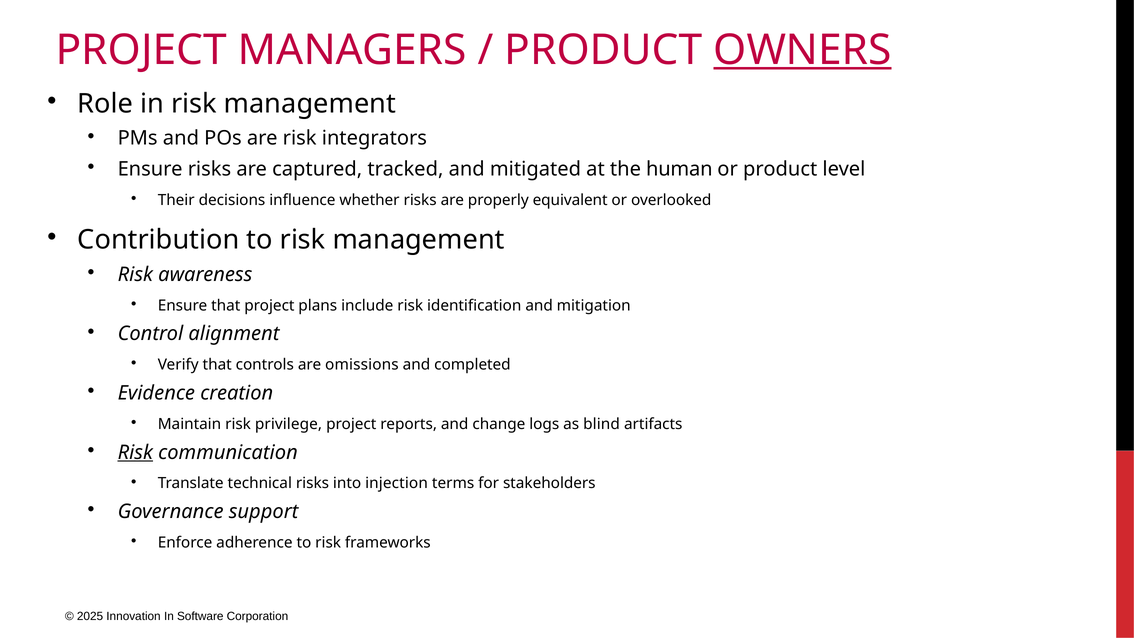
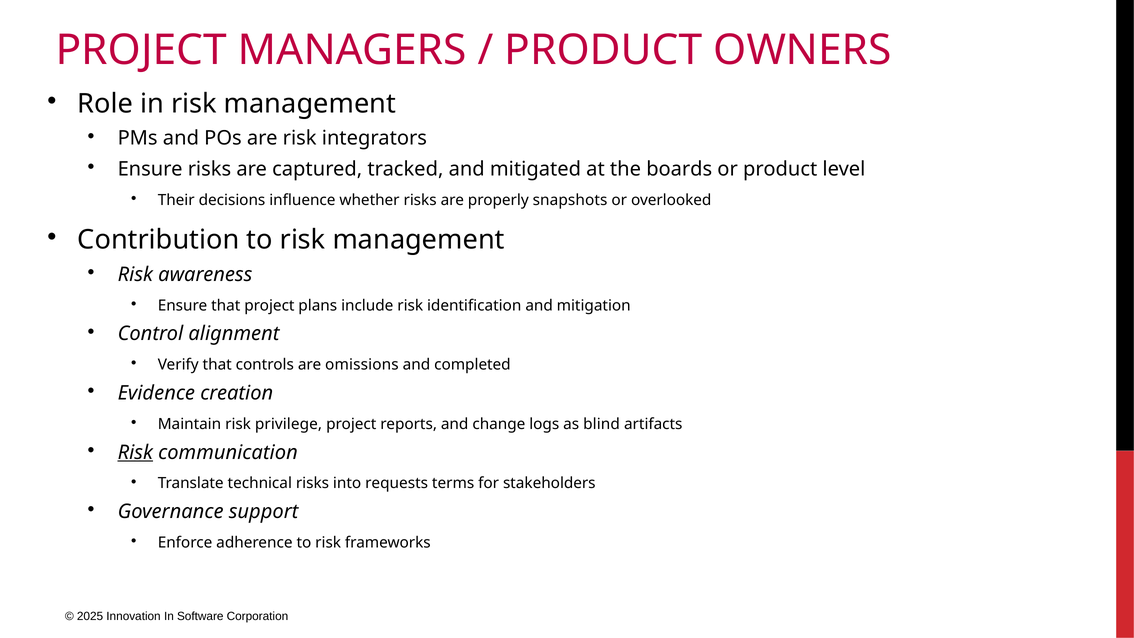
OWNERS underline: present -> none
human: human -> boards
equivalent: equivalent -> snapshots
injection: injection -> requests
